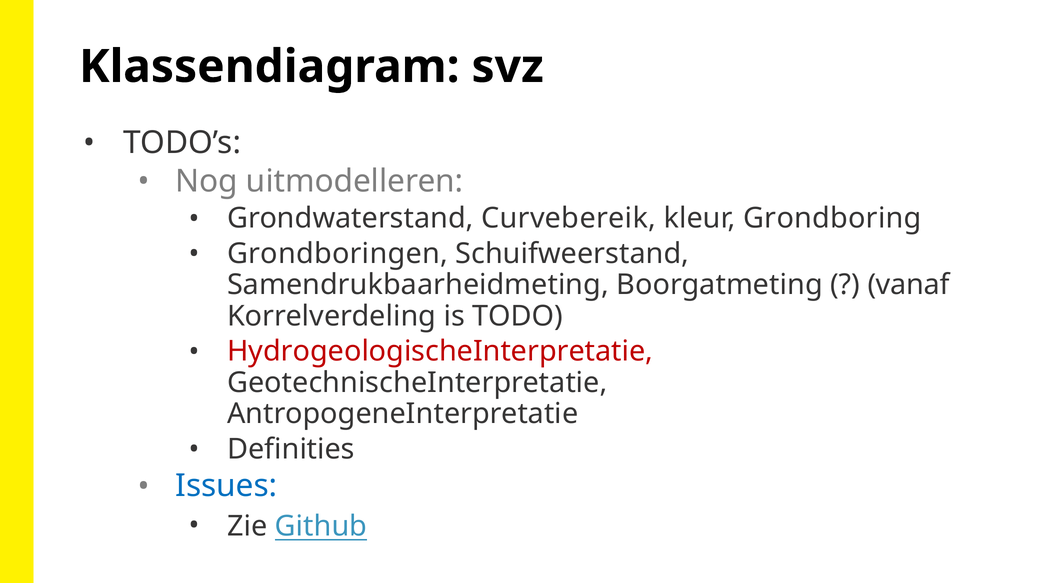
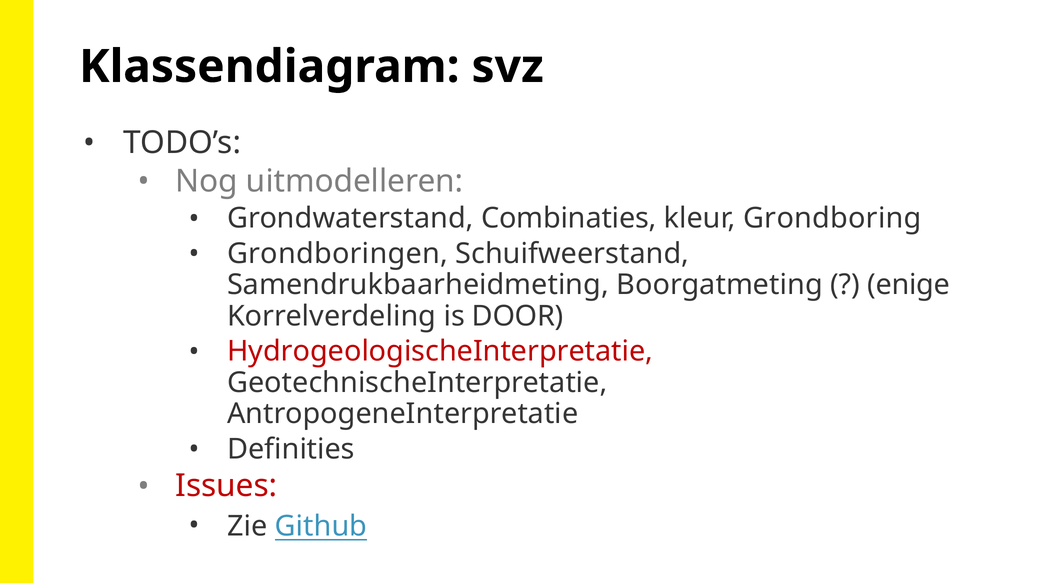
Curvebereik: Curvebereik -> Combinaties
vanaf: vanaf -> enige
TODO: TODO -> DOOR
Issues colour: blue -> red
